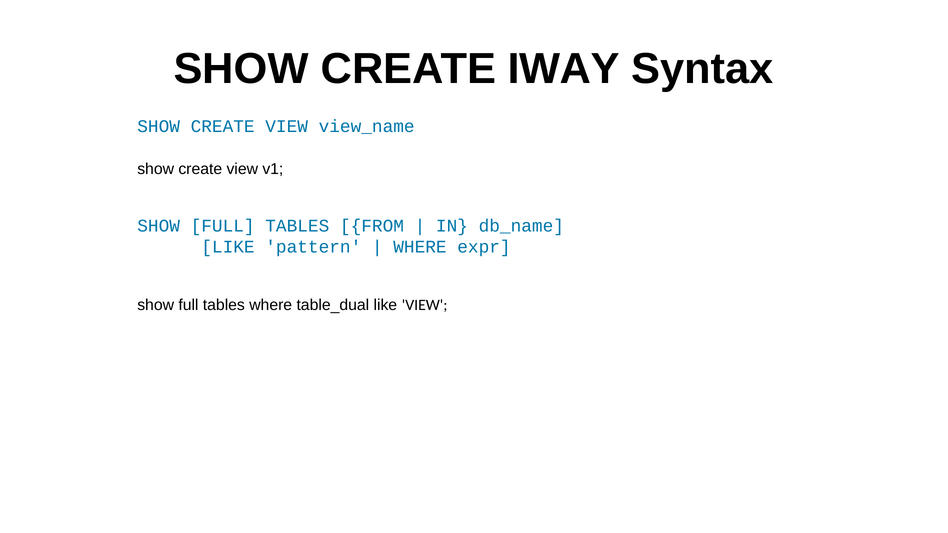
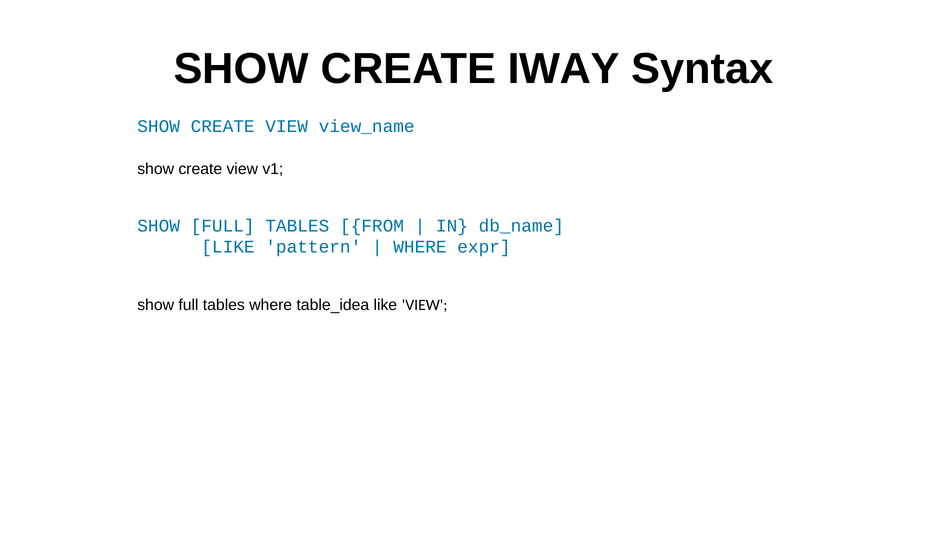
table_dual: table_dual -> table_idea
